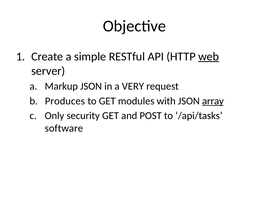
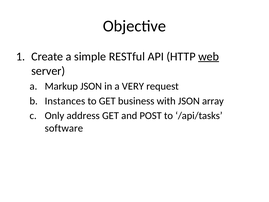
Produces: Produces -> Instances
modules: modules -> business
array underline: present -> none
security: security -> address
